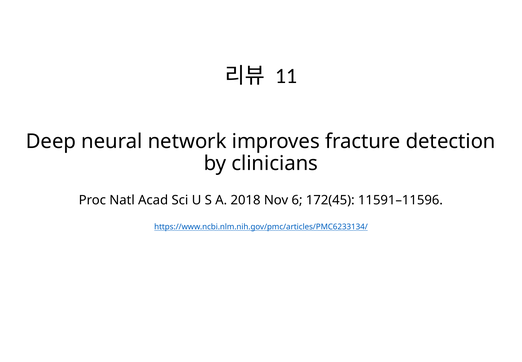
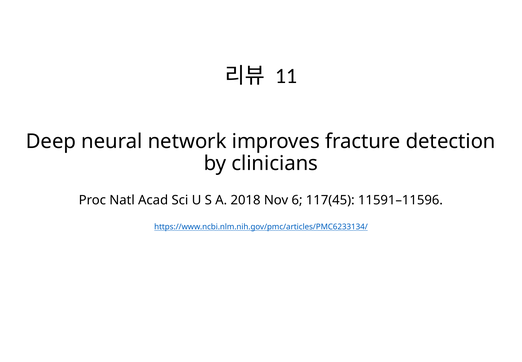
172(45: 172(45 -> 117(45
